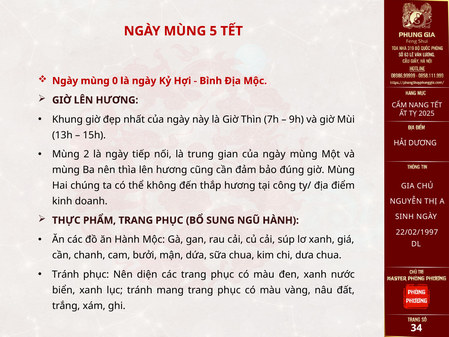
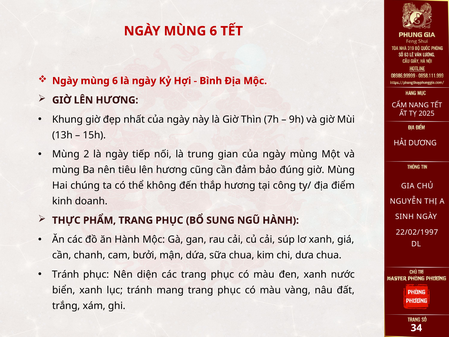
5 at (213, 31): 5 -> 6
0 at (115, 81): 0 -> 6
thìa: thìa -> tiêu
